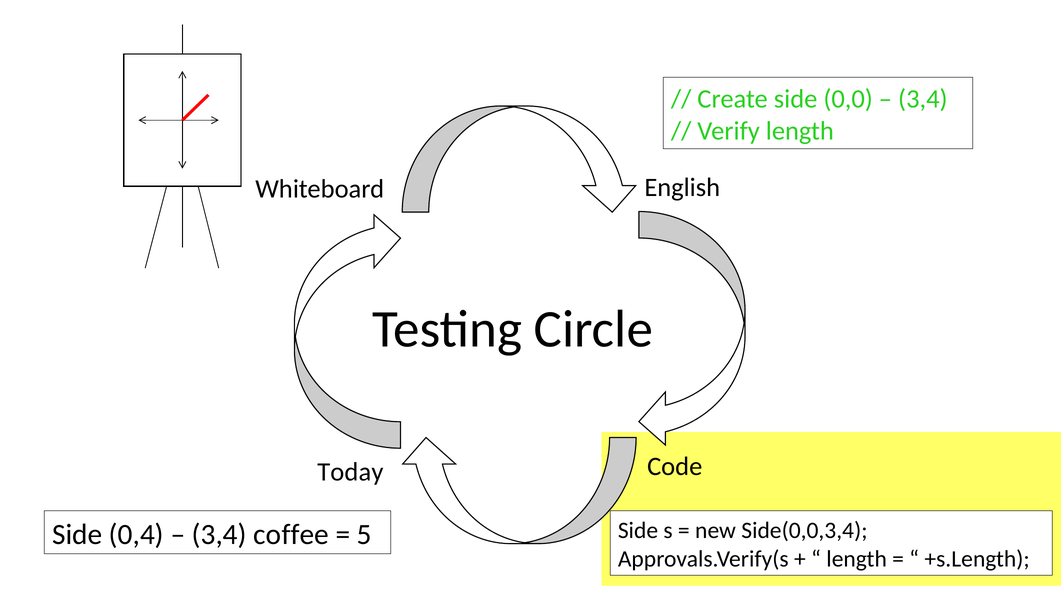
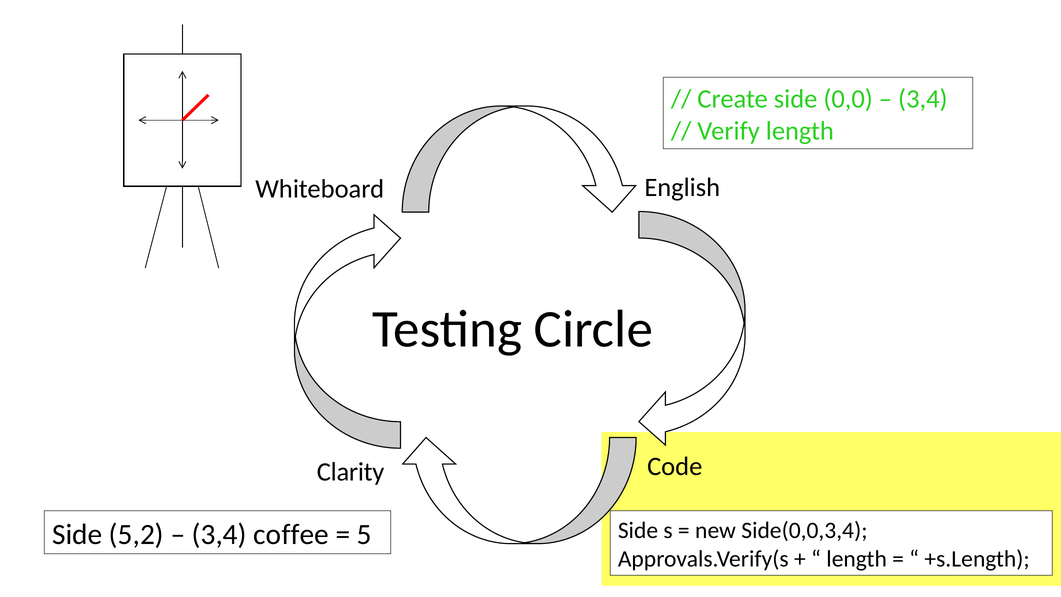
Today: Today -> Clarity
0,4: 0,4 -> 5,2
